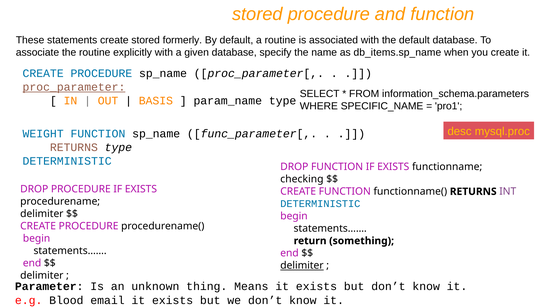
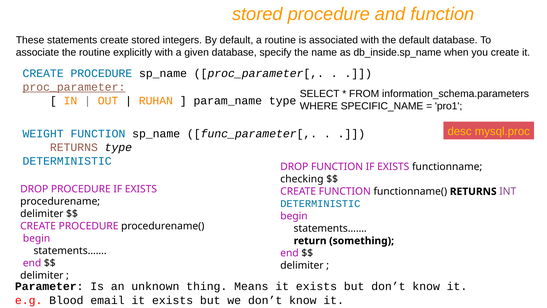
formerly: formerly -> integers
db_items.sp_name: db_items.sp_name -> db_inside.sp_name
BASIS: BASIS -> RUHAN
delimiter at (302, 265) underline: present -> none
